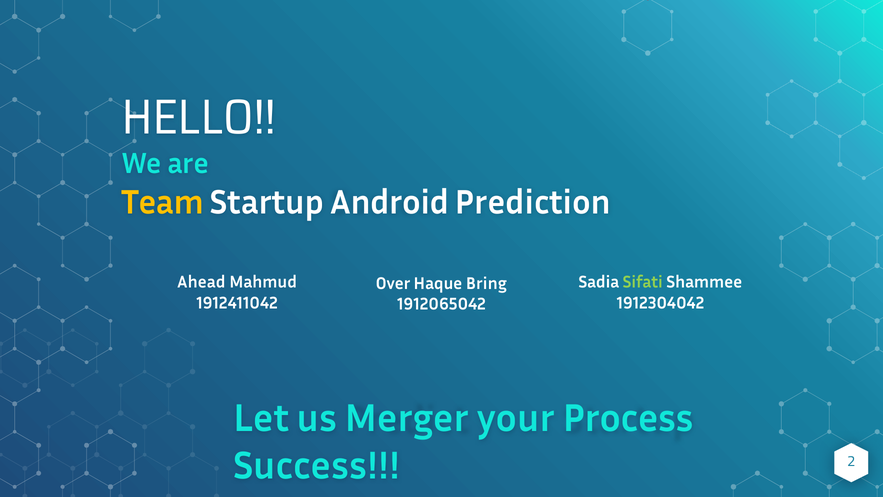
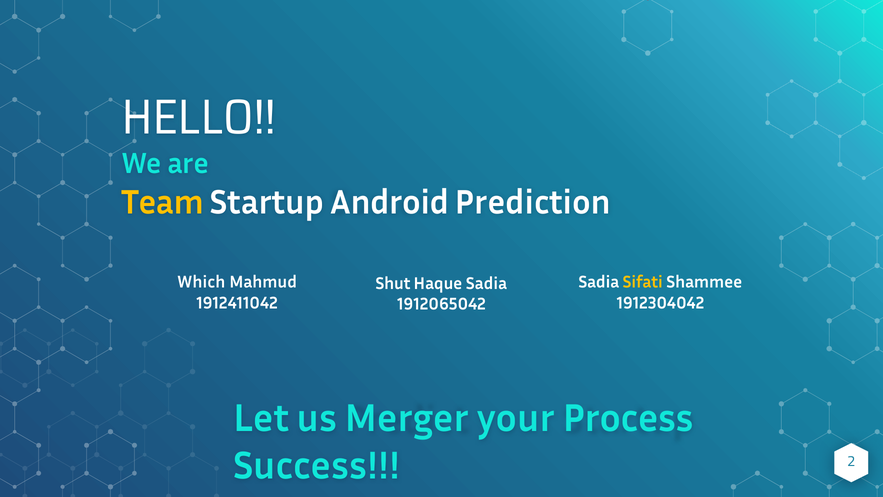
Ahead: Ahead -> Which
Sifati colour: light green -> yellow
Over: Over -> Shut
Haque Bring: Bring -> Sadia
